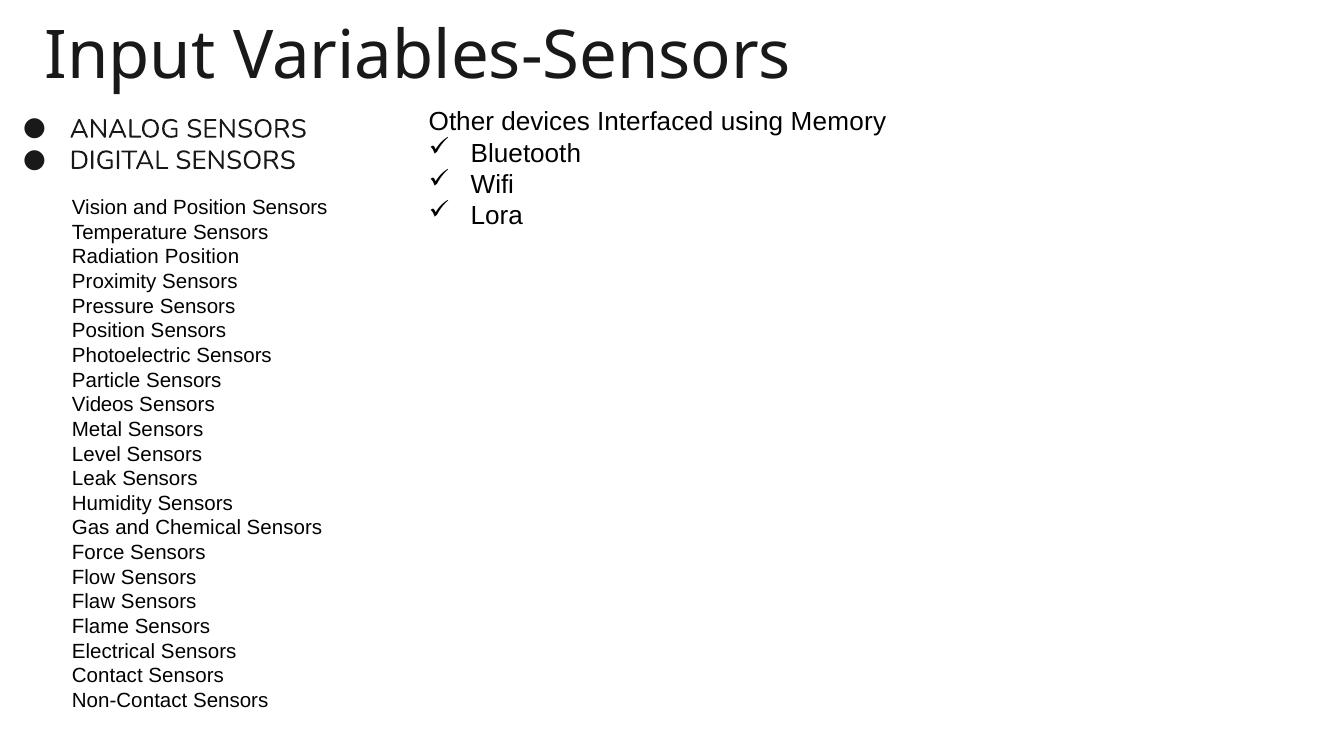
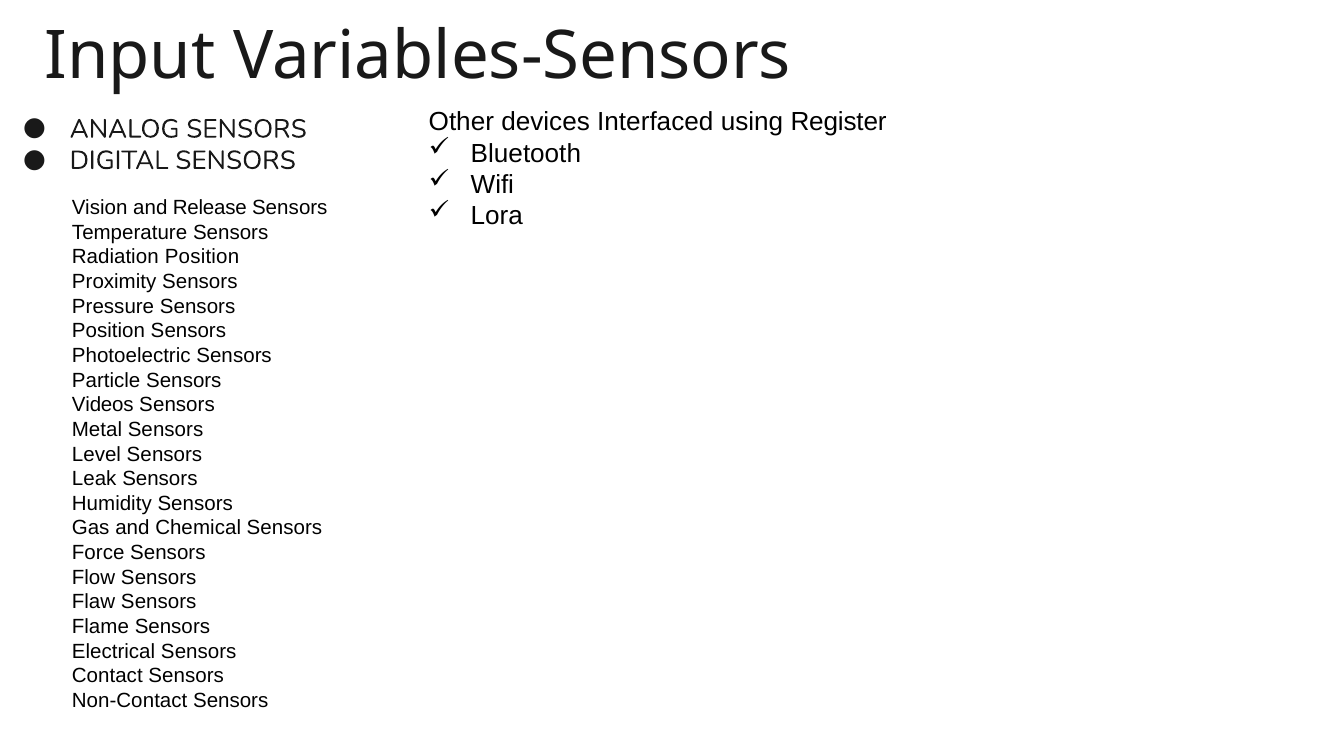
Memory: Memory -> Register
and Position: Position -> Release
